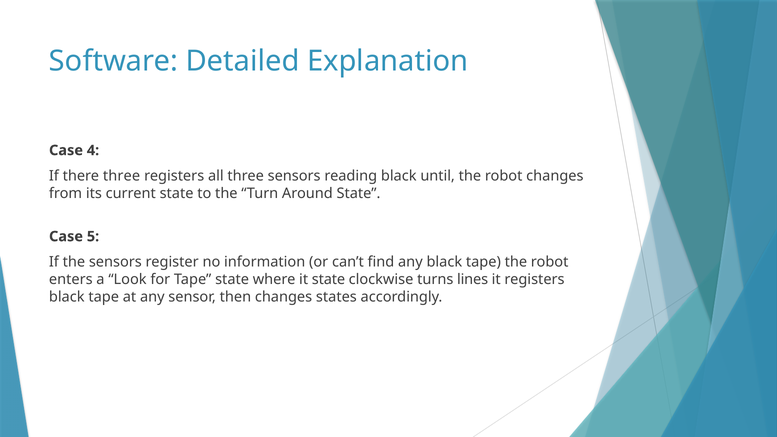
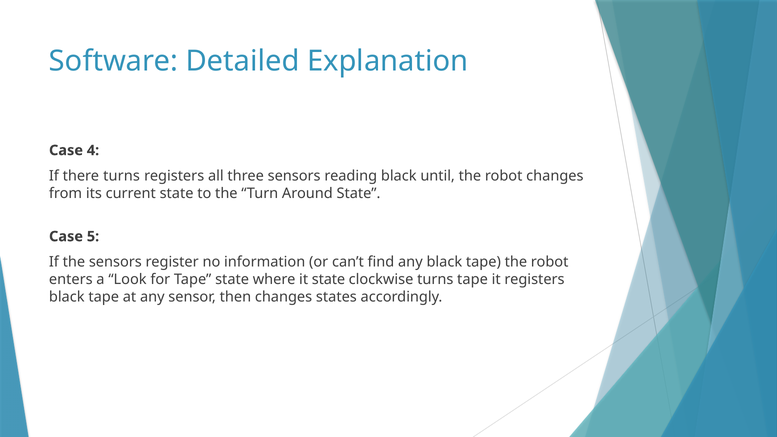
there three: three -> turns
turns lines: lines -> tape
